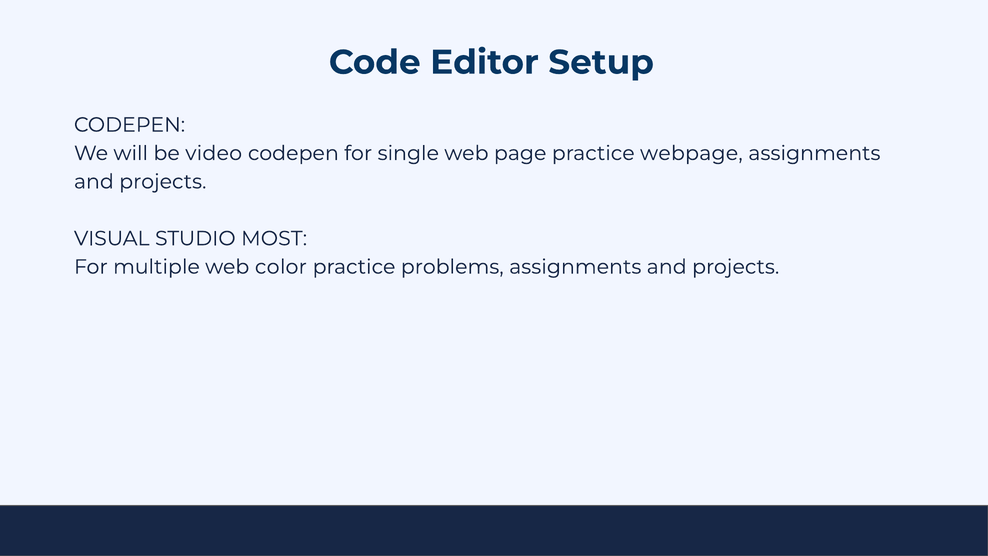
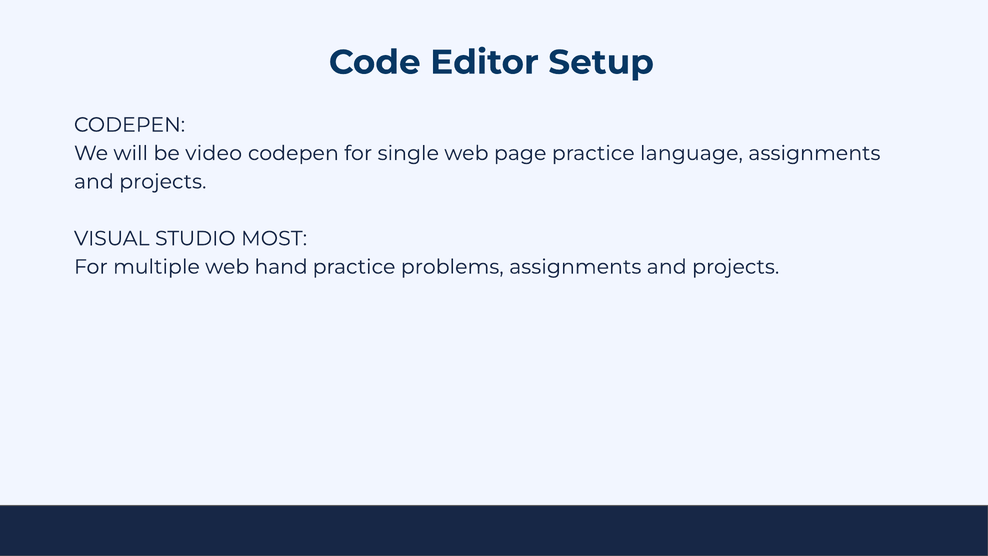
webpage: webpage -> language
color: color -> hand
